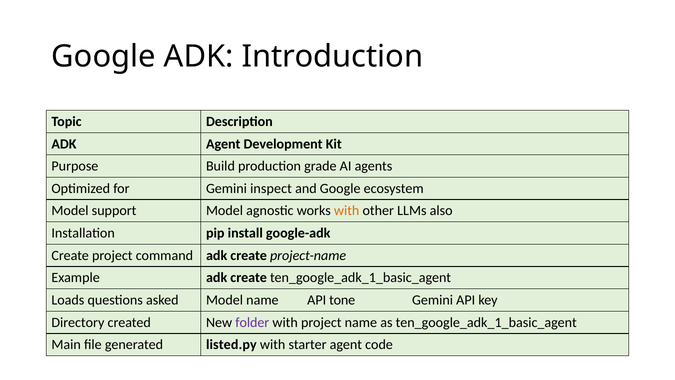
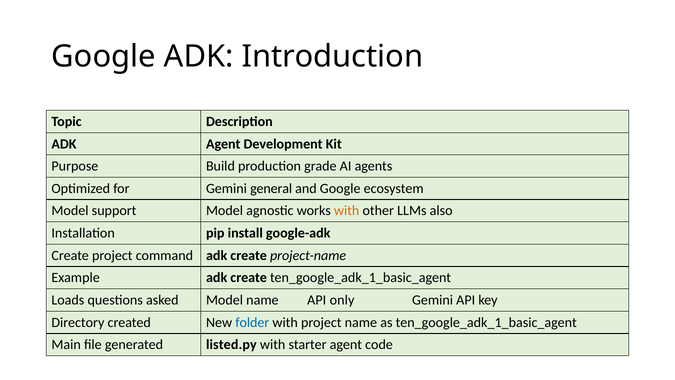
inspect: inspect -> general
tone: tone -> only
folder colour: purple -> blue
